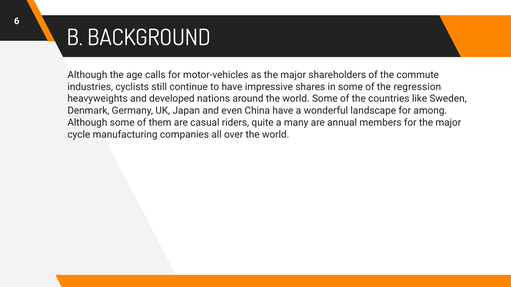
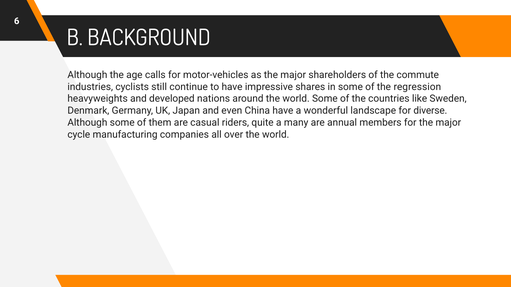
among: among -> diverse
